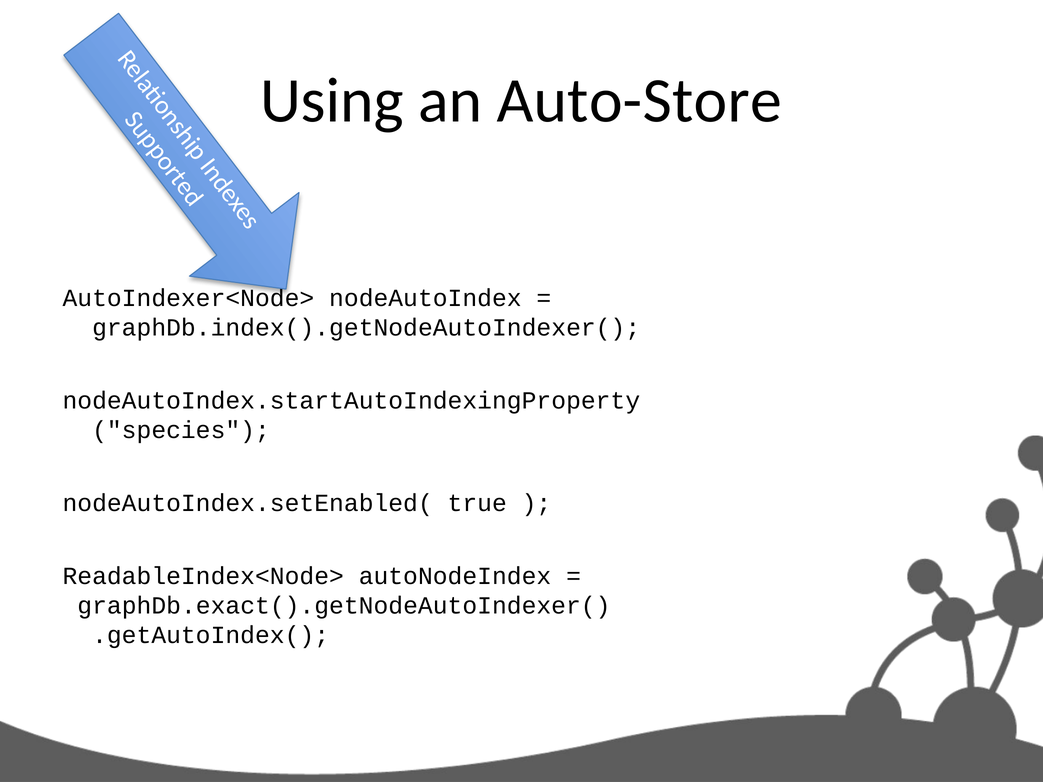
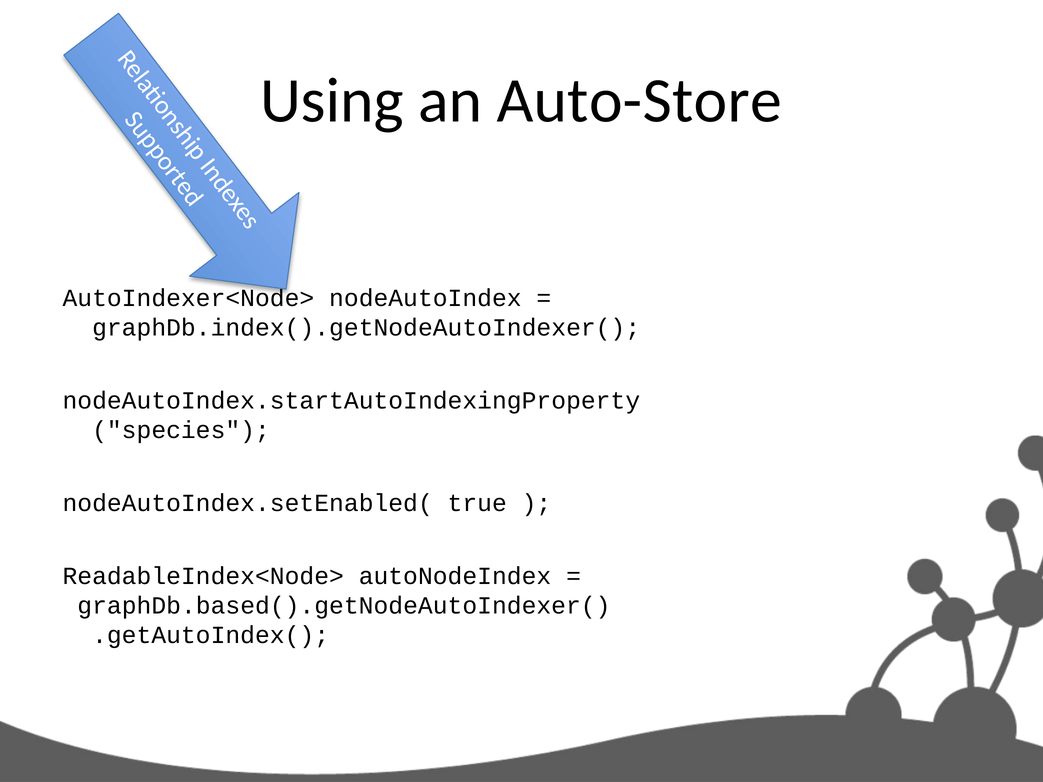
graphDb.exact().getNodeAutoIndexer(: graphDb.exact().getNodeAutoIndexer( -> graphDb.based().getNodeAutoIndexer(
